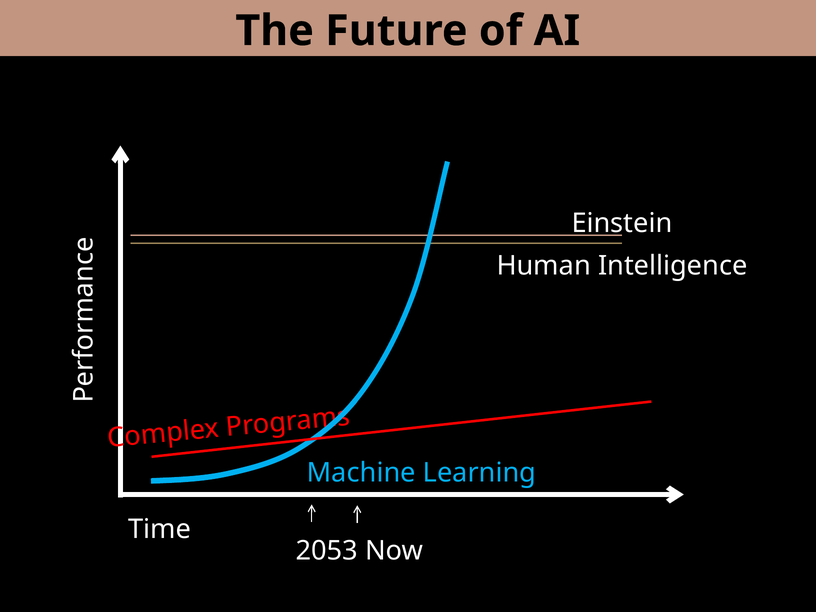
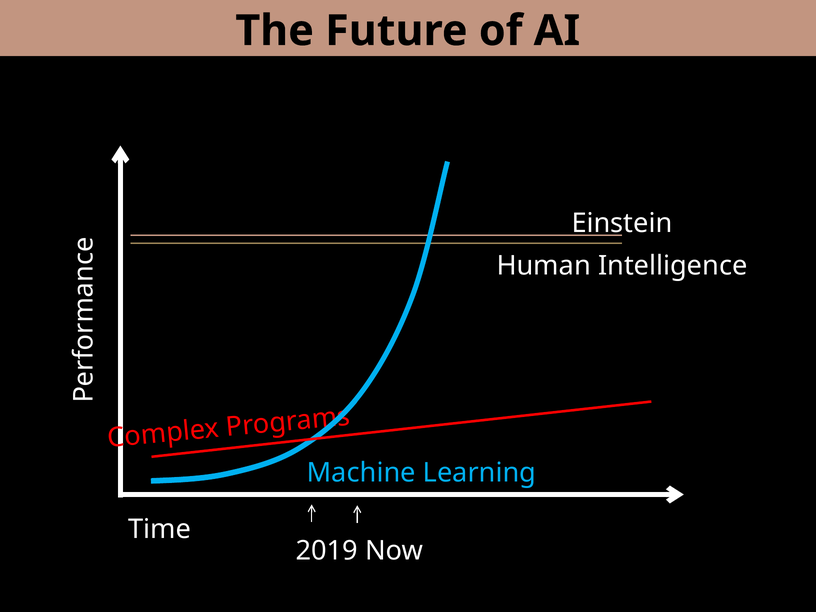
2053: 2053 -> 2019
